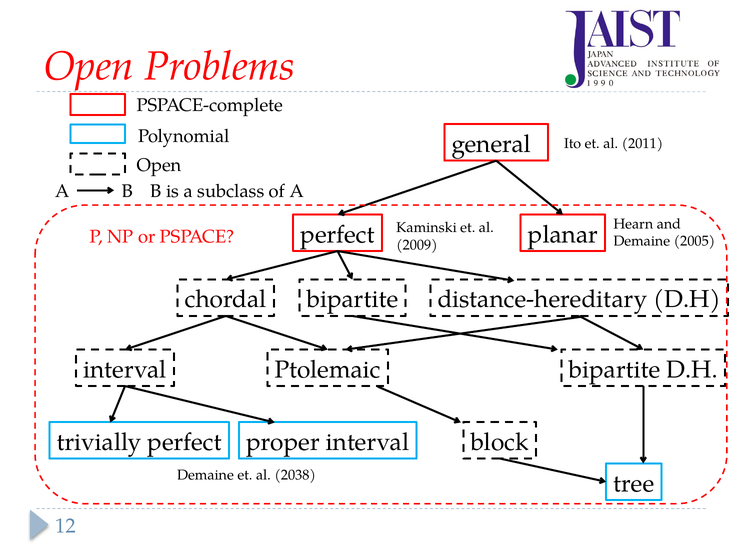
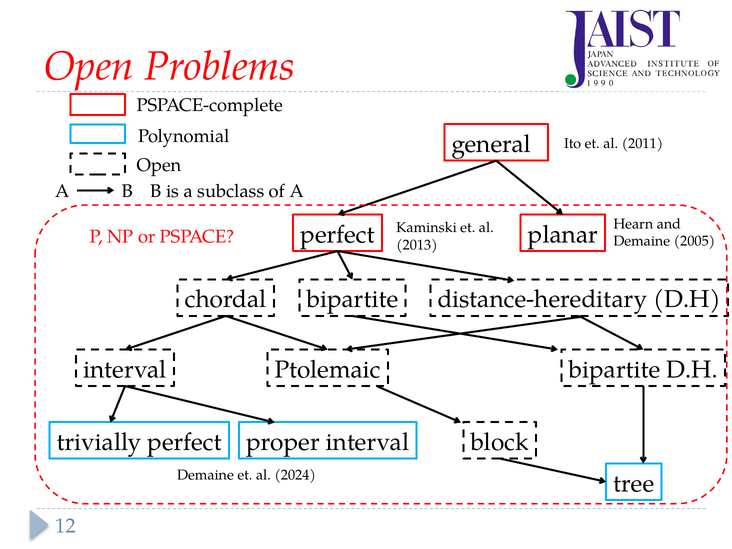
2009: 2009 -> 2013
2038: 2038 -> 2024
